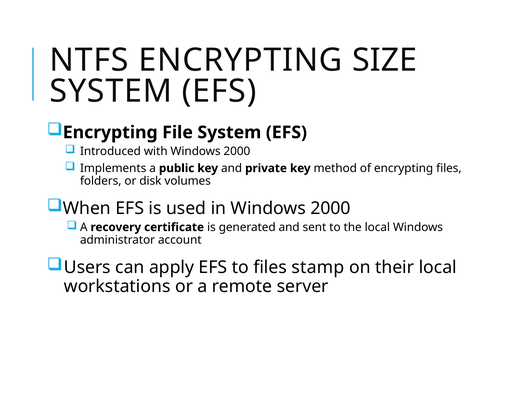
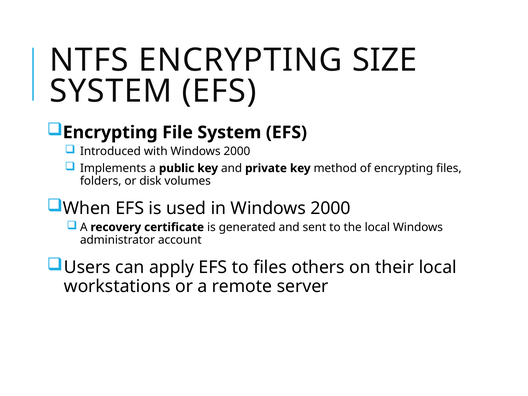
stamp: stamp -> others
